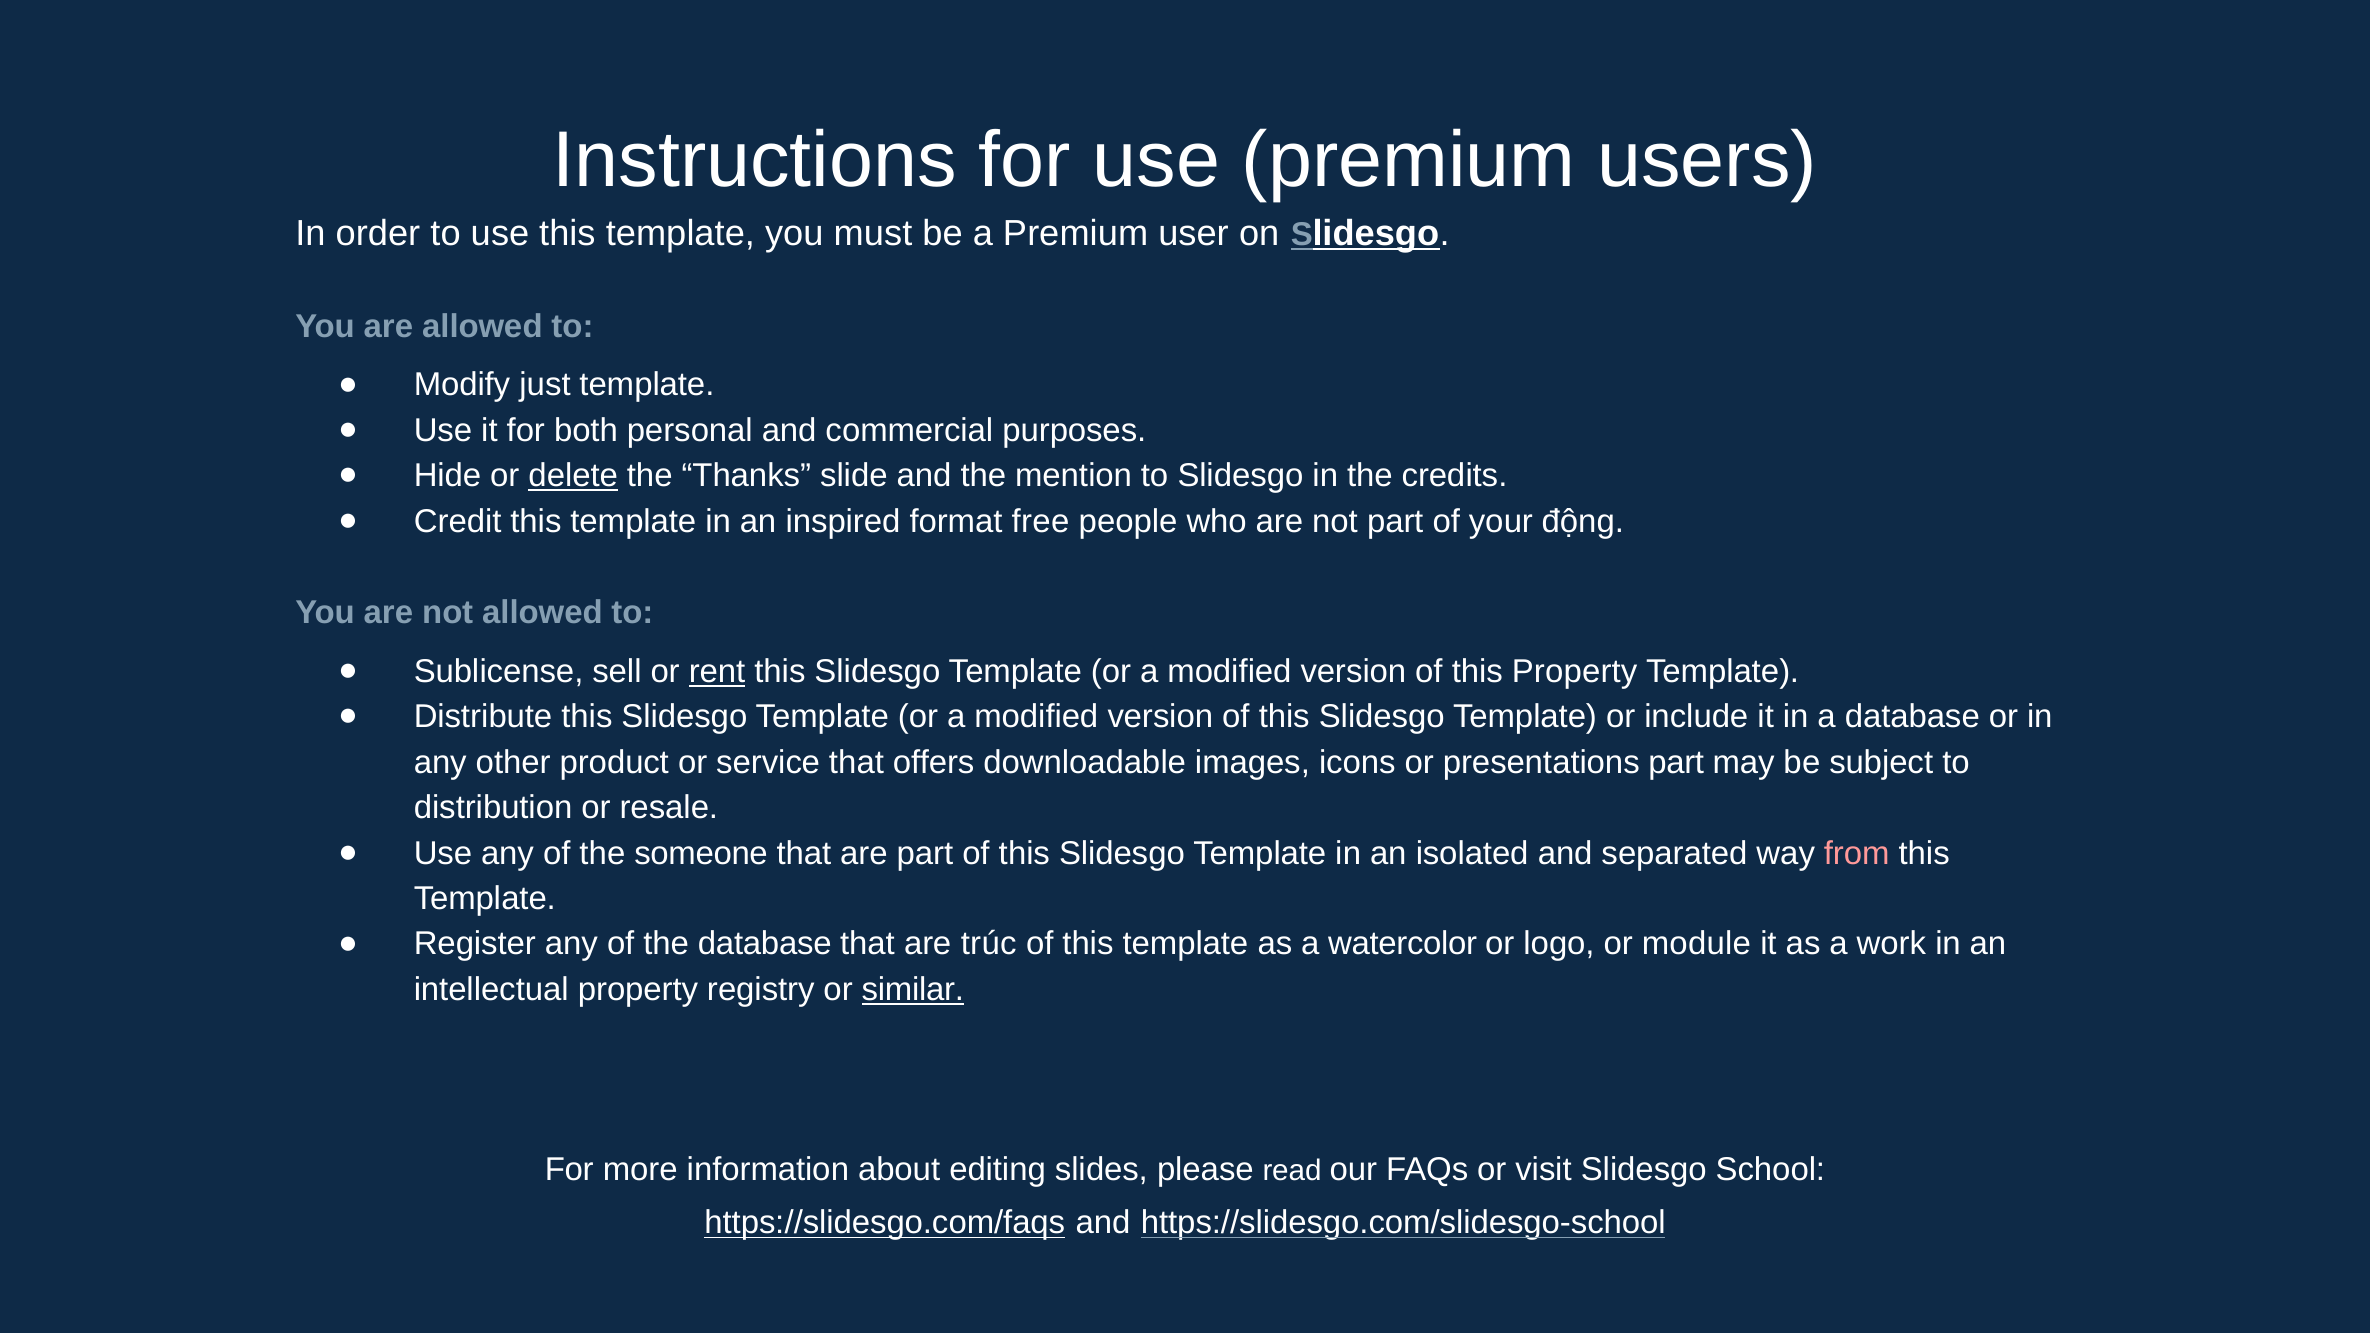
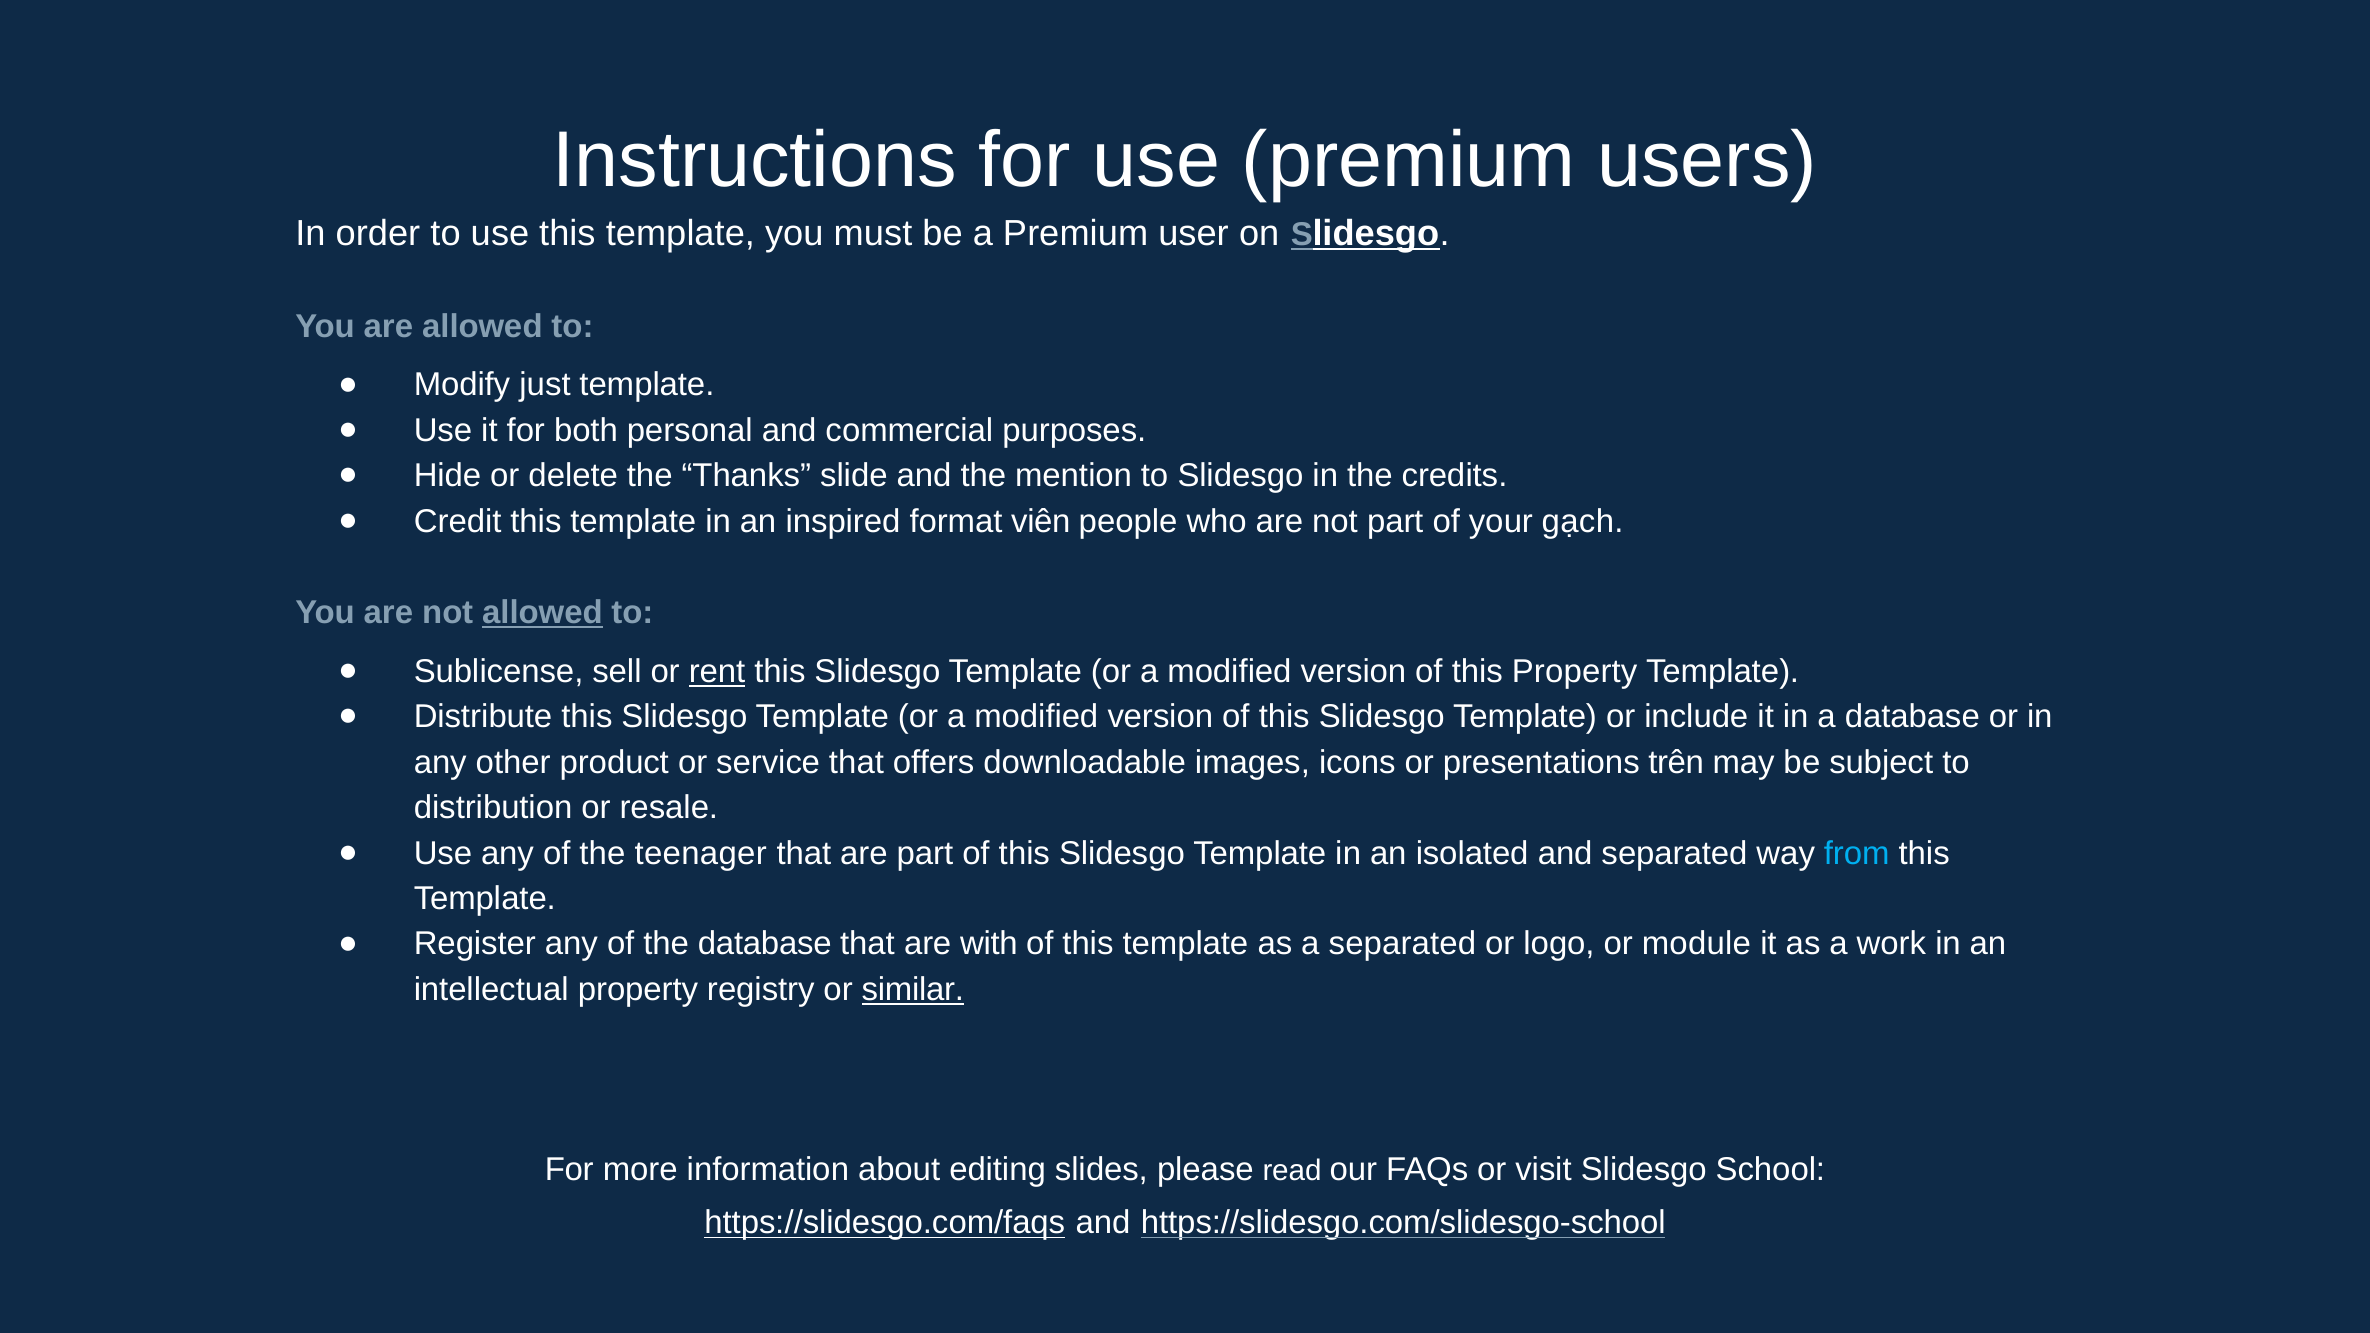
delete underline: present -> none
free: free -> viên
động: động -> gạch
allowed at (542, 613) underline: none -> present
presentations part: part -> trên
someone: someone -> teenager
from colour: pink -> light blue
trúc: trúc -> with
a watercolor: watercolor -> separated
